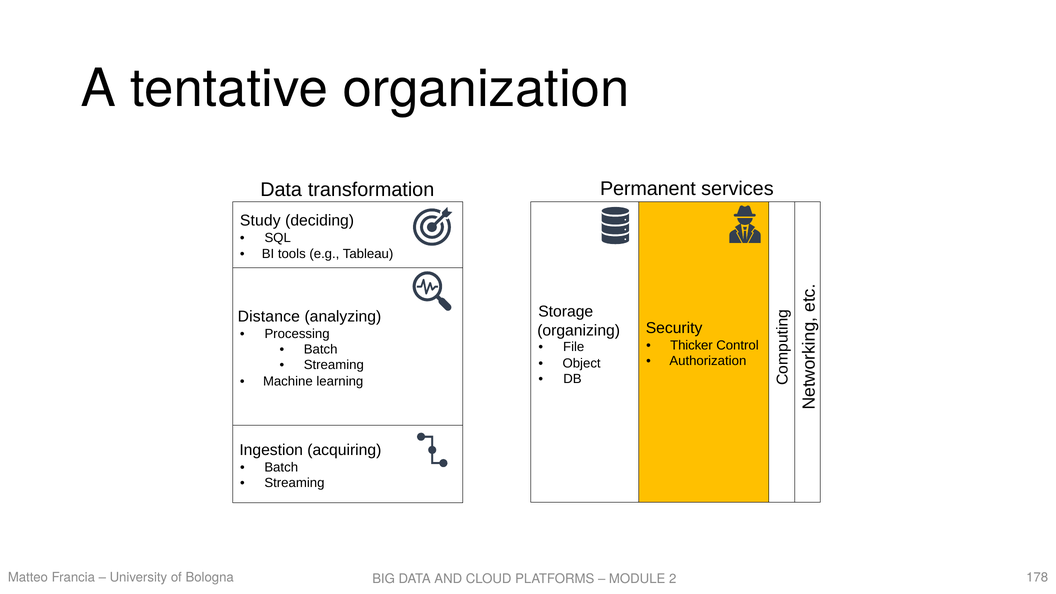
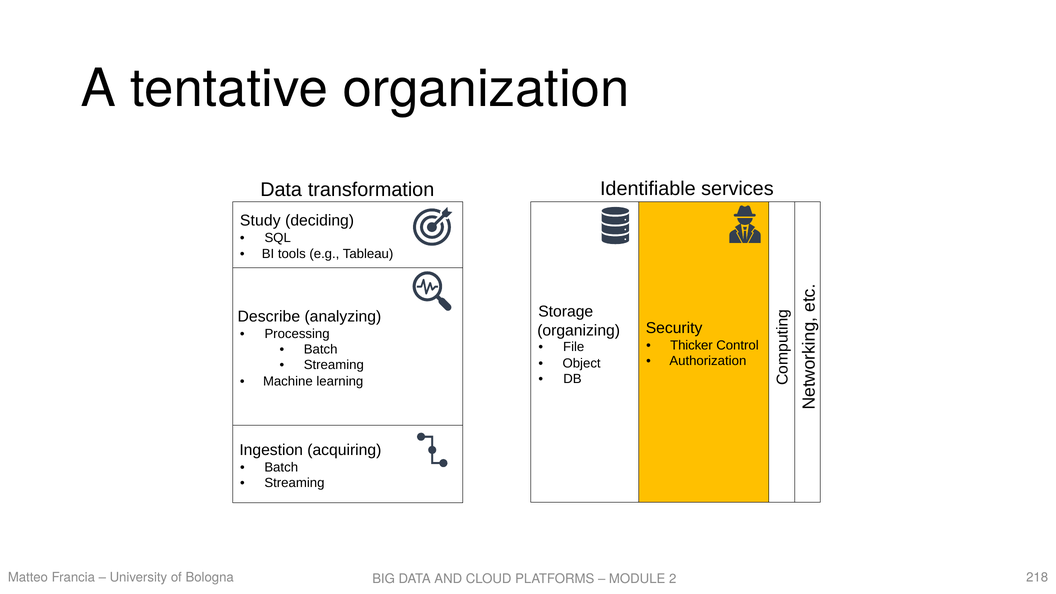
Permanent: Permanent -> Identifiable
Distance: Distance -> Describe
178: 178 -> 218
